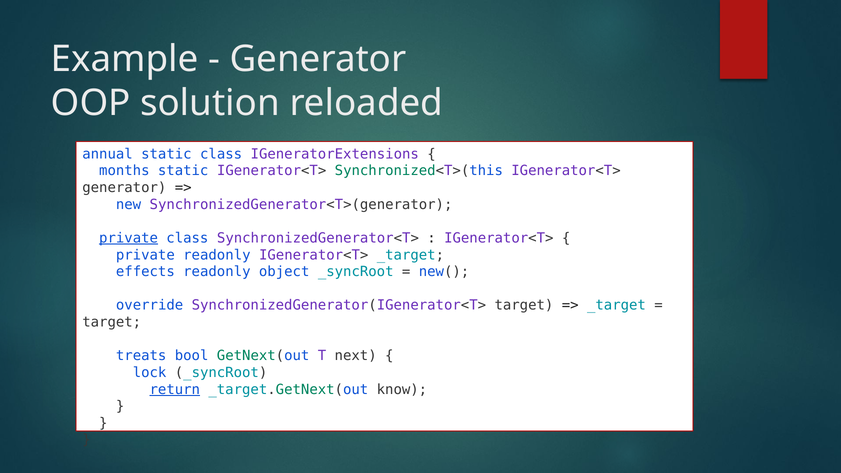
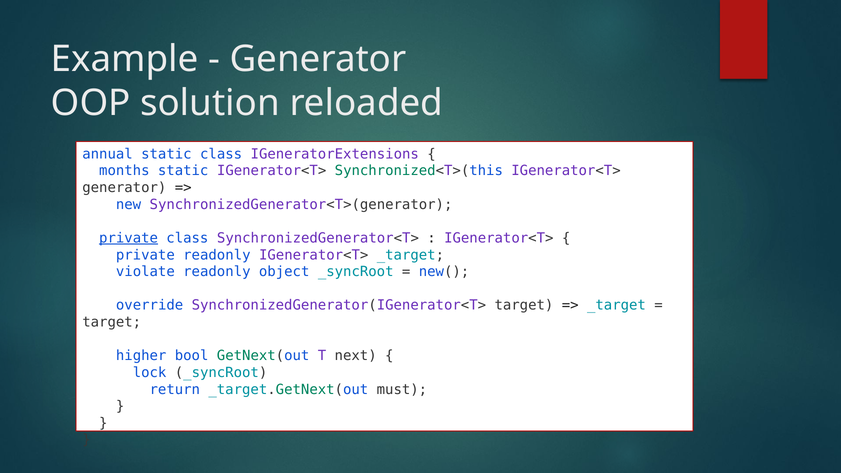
effects: effects -> violate
treats: treats -> higher
return underline: present -> none
know: know -> must
